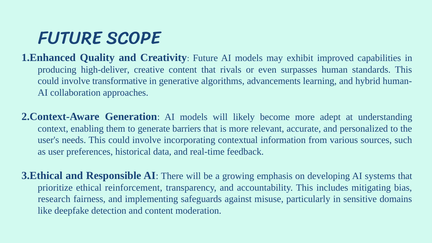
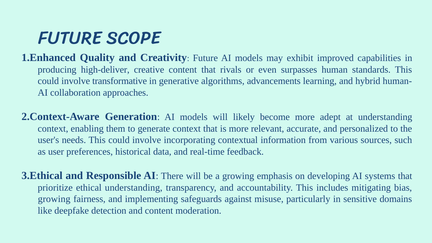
generate barriers: barriers -> context
ethical reinforcement: reinforcement -> understanding
research at (54, 199): research -> growing
